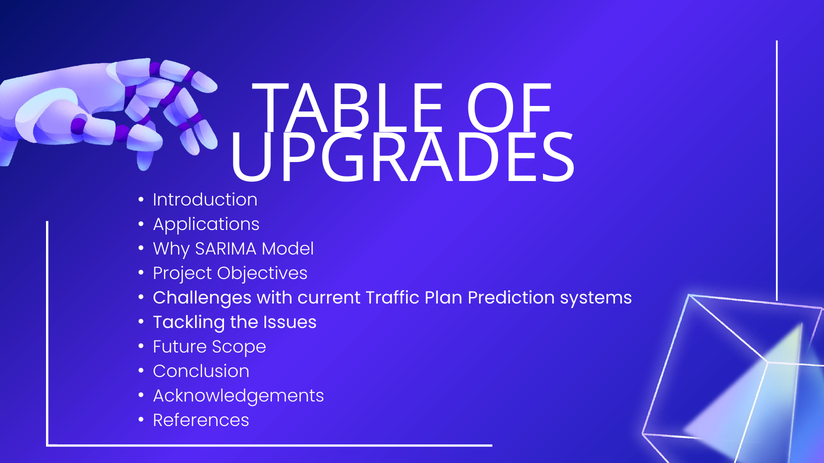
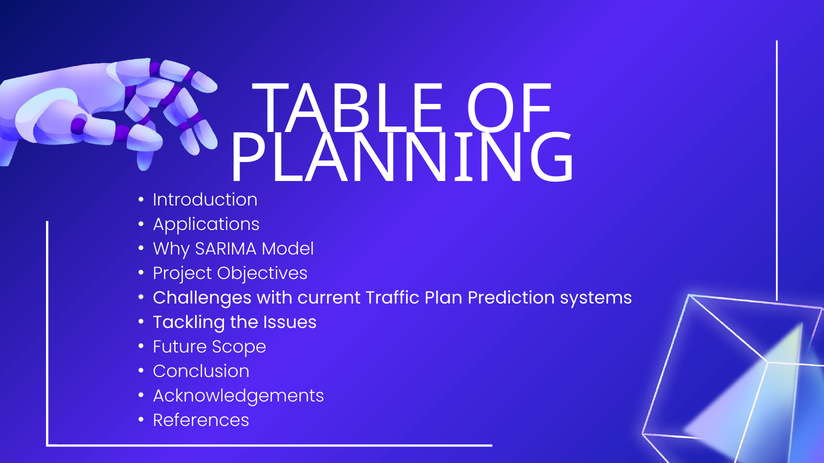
UPGRADES: UPGRADES -> PLANNING
